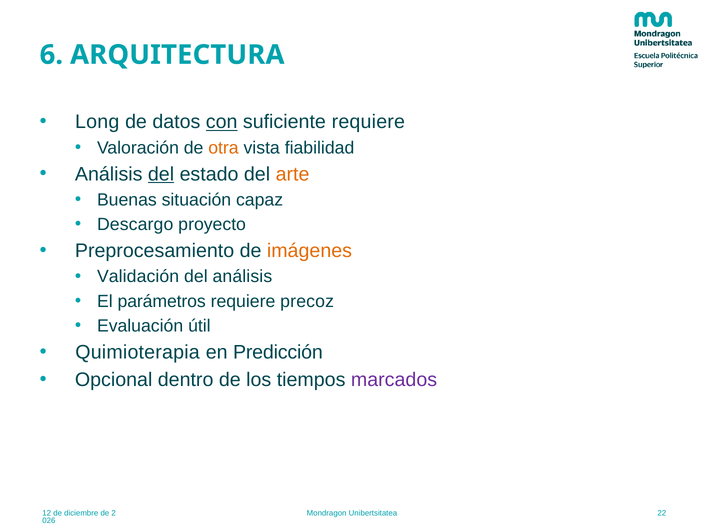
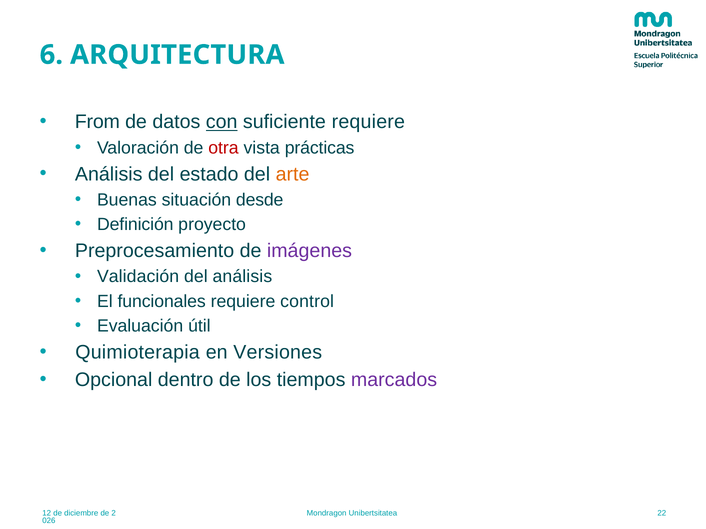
Long: Long -> From
otra colour: orange -> red
fiabilidad: fiabilidad -> prácticas
del at (161, 174) underline: present -> none
capaz: capaz -> desde
Descargo: Descargo -> Definición
imágenes colour: orange -> purple
parámetros: parámetros -> funcionales
precoz: precoz -> control
Predicción: Predicción -> Versiones
